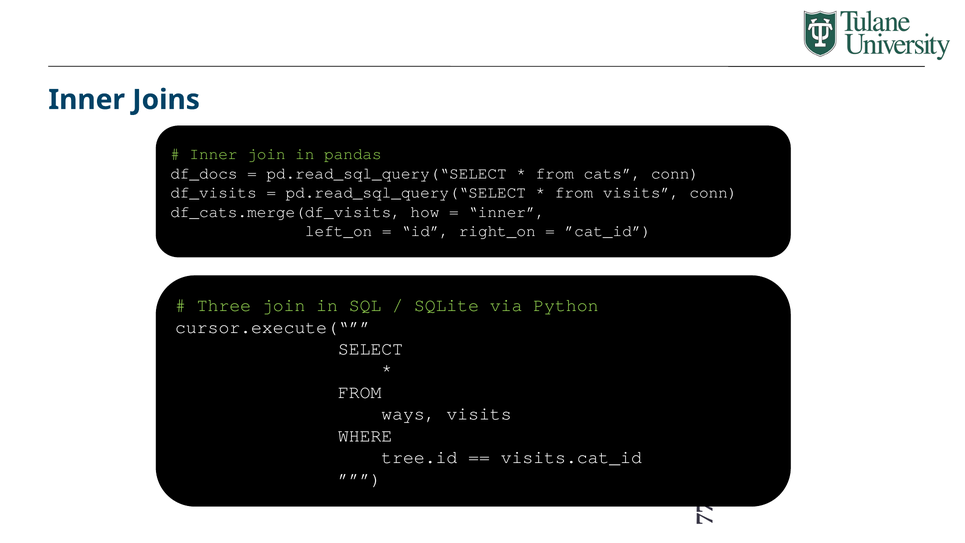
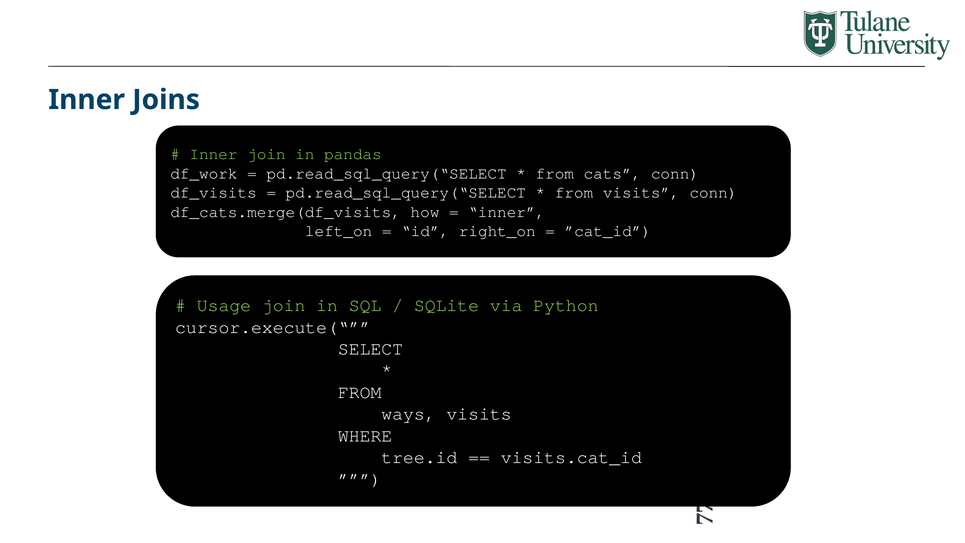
df_docs: df_docs -> df_work
Three: Three -> Usage
